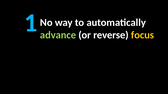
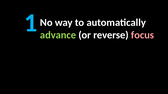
focus colour: yellow -> pink
